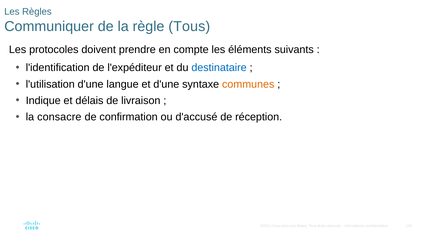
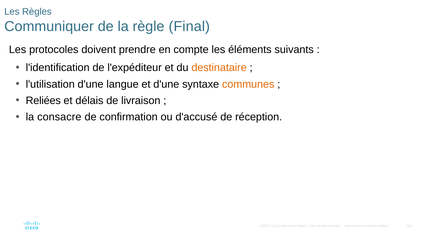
règle Tous: Tous -> Final
destinataire colour: blue -> orange
Indique: Indique -> Reliées
